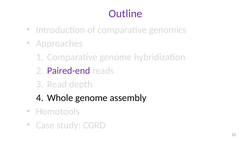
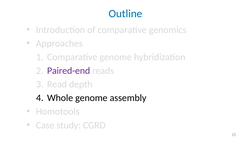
Outline colour: purple -> blue
